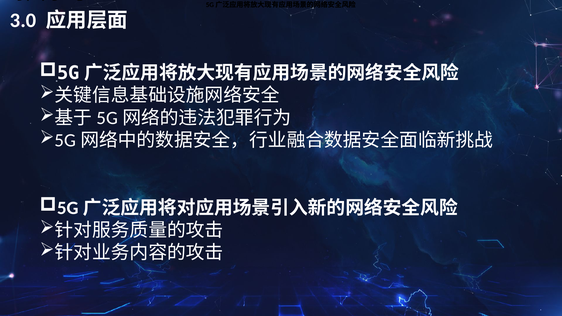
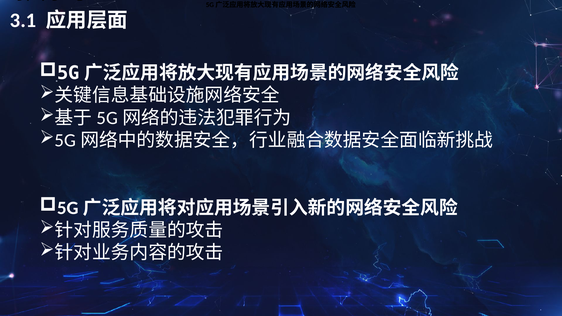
3.0: 3.0 -> 3.1
